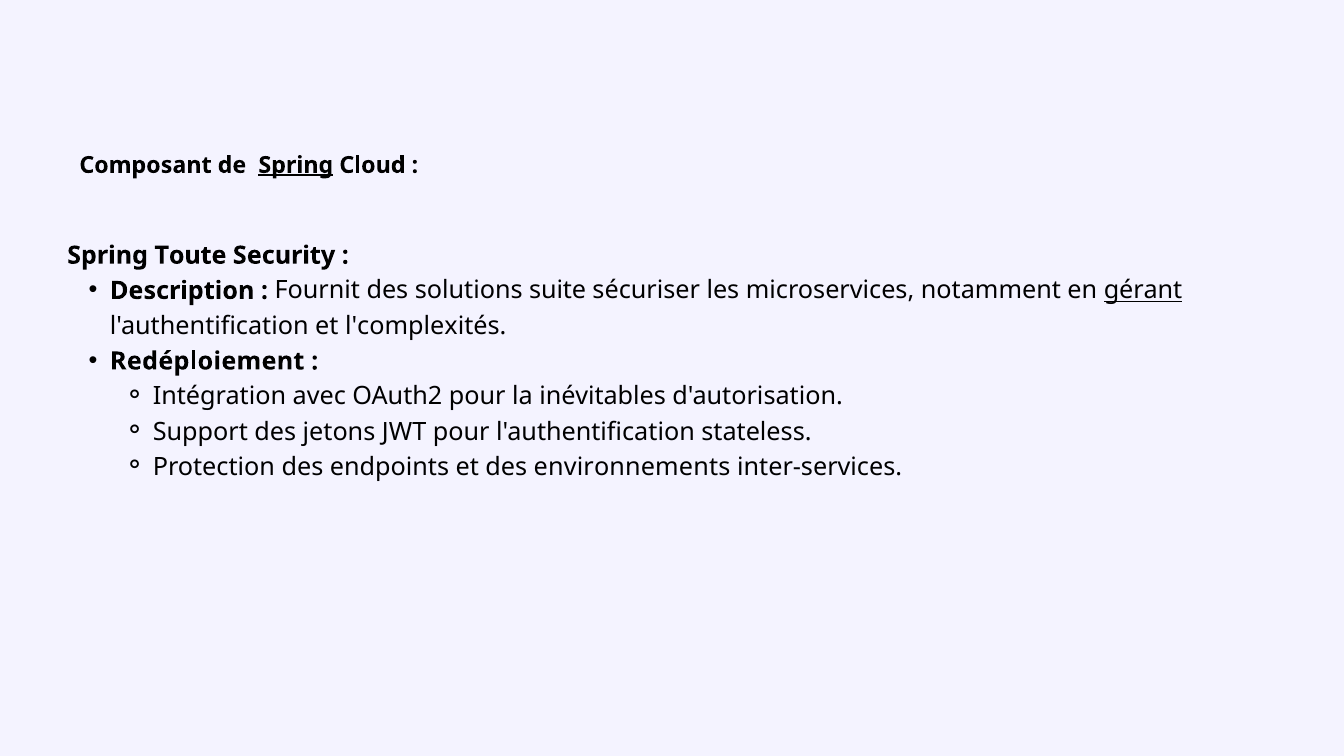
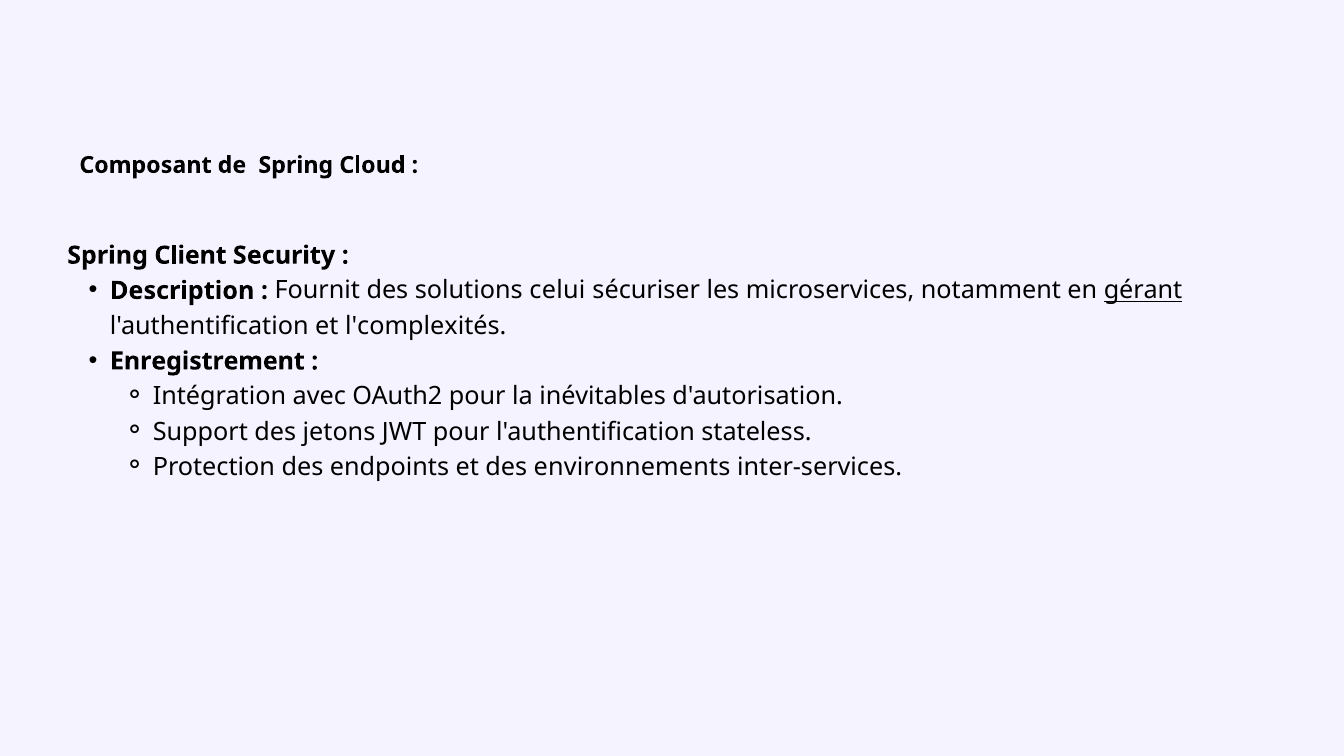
Spring at (296, 165) underline: present -> none
Toute: Toute -> Client
suite: suite -> celui
Redéploiement: Redéploiement -> Enregistrement
